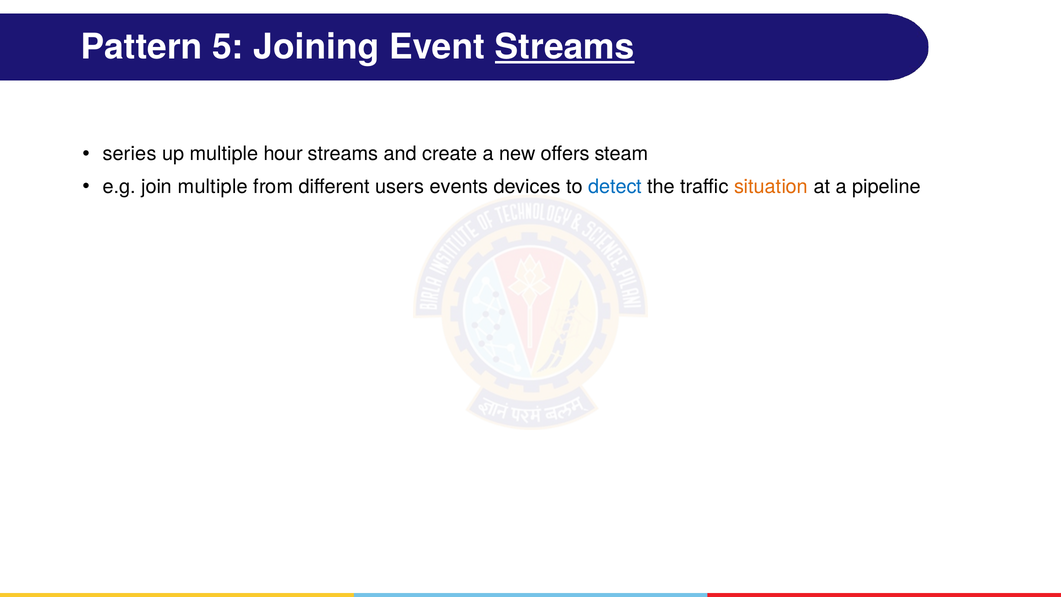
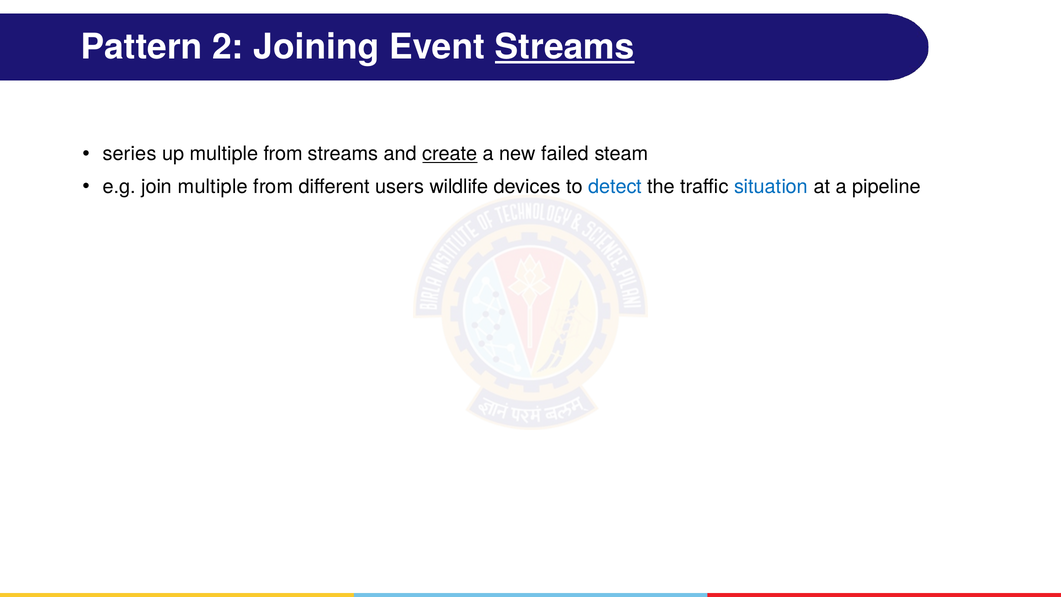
5: 5 -> 2
up multiple hour: hour -> from
create underline: none -> present
offers: offers -> failed
events: events -> wildlife
situation colour: orange -> blue
